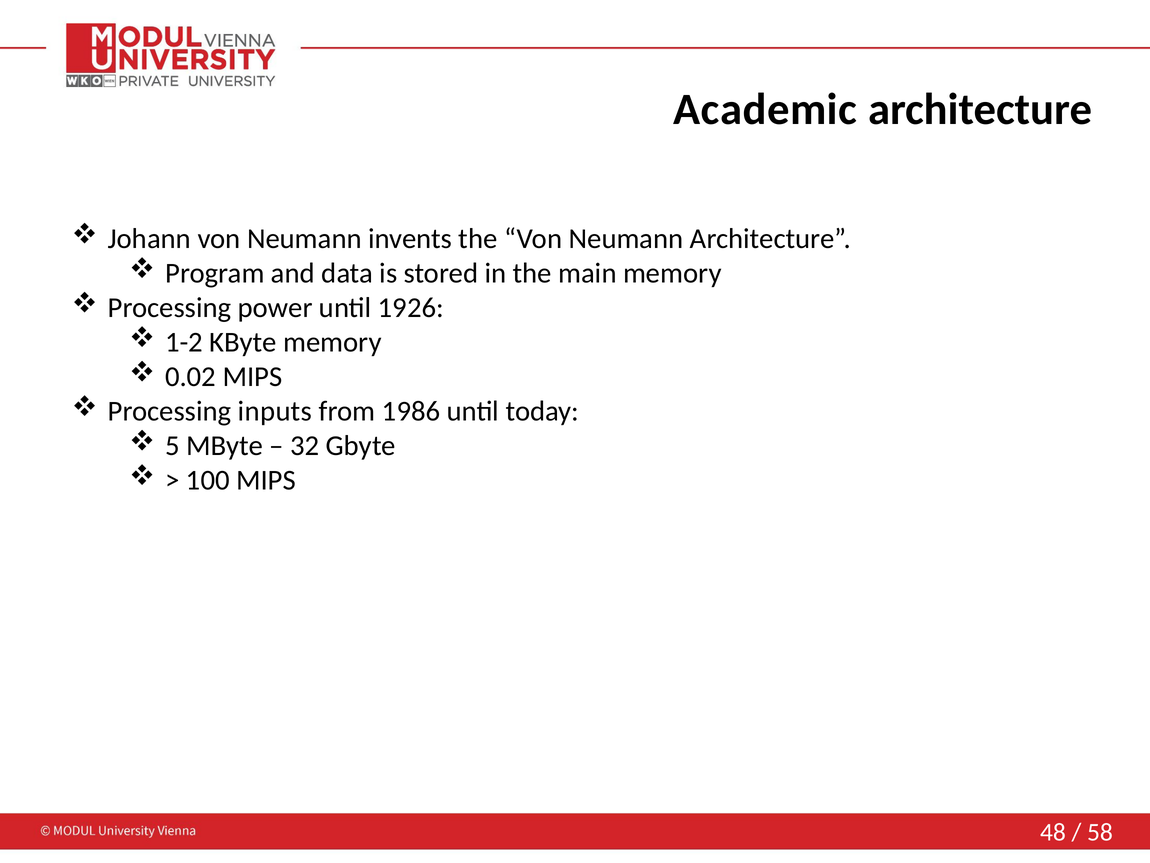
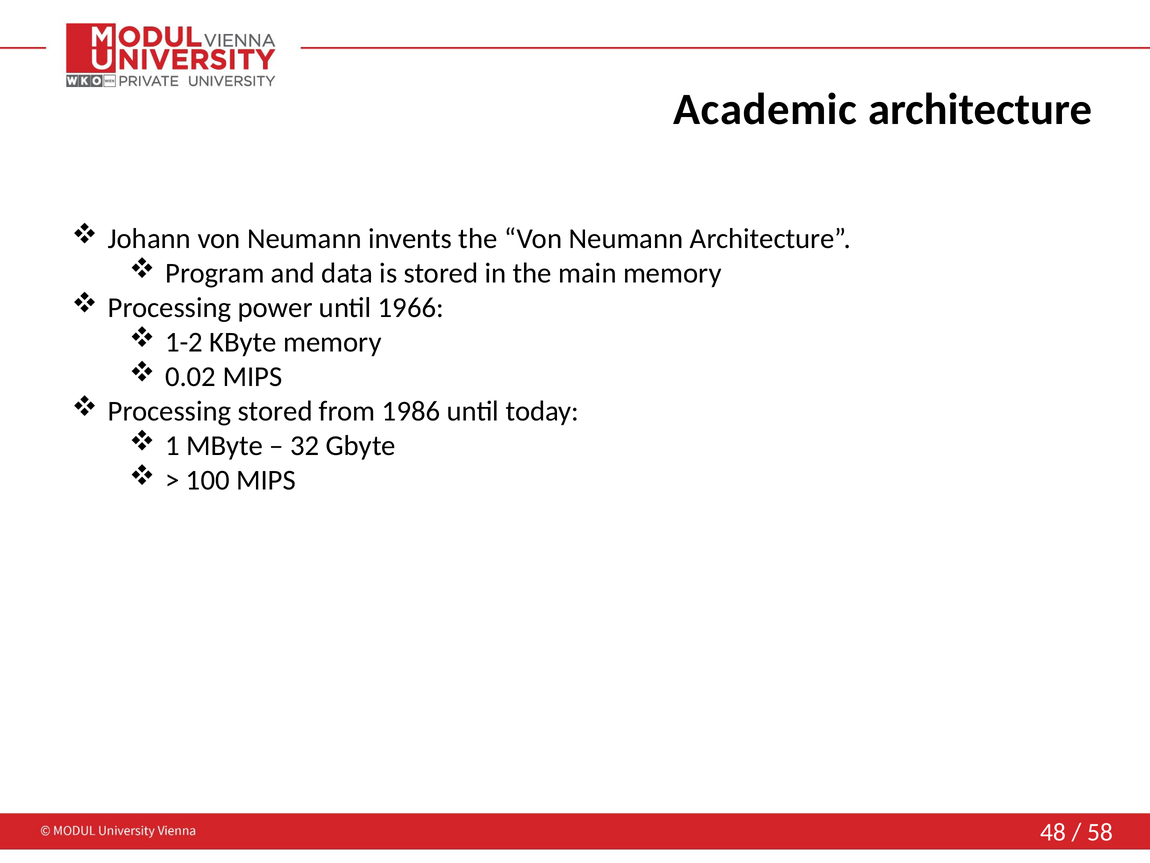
1926: 1926 -> 1966
Processing inputs: inputs -> stored
5: 5 -> 1
